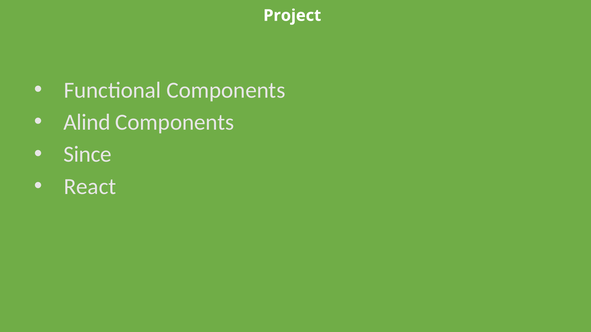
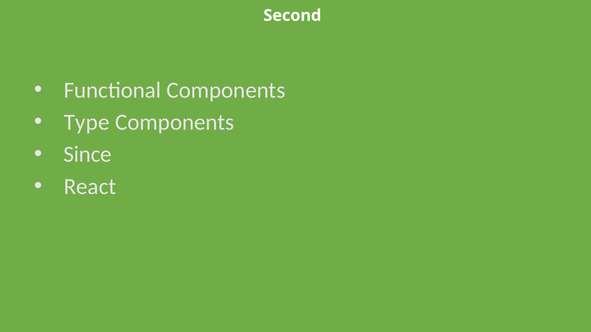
Project: Project -> Second
Alind: Alind -> Type
